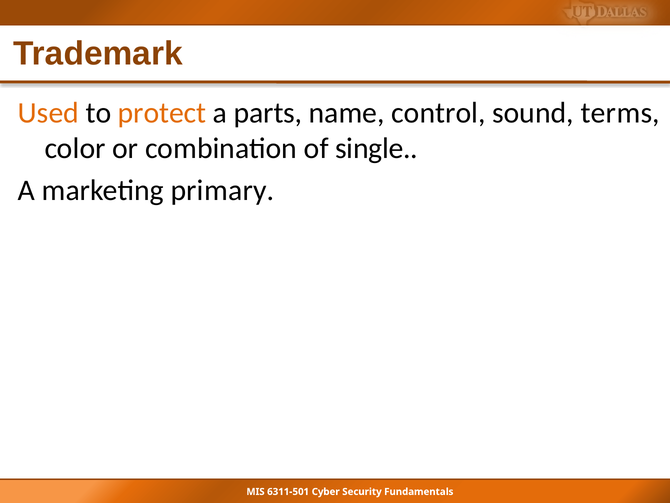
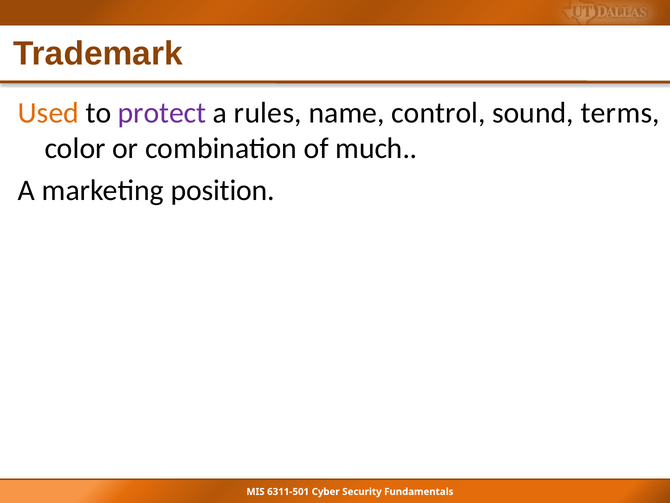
protect colour: orange -> purple
parts: parts -> rules
single: single -> much
primary: primary -> position
